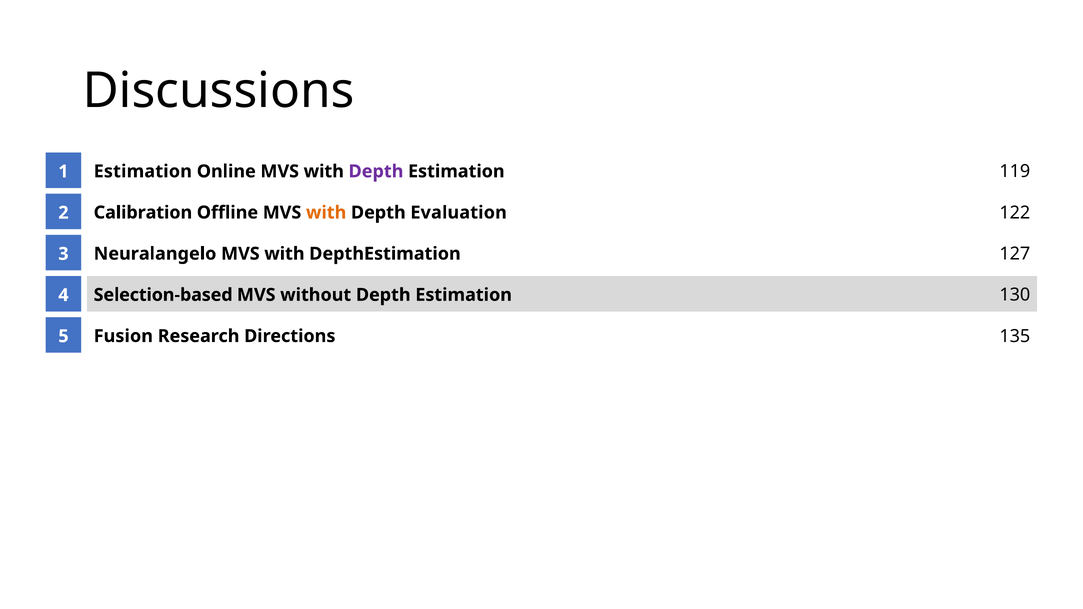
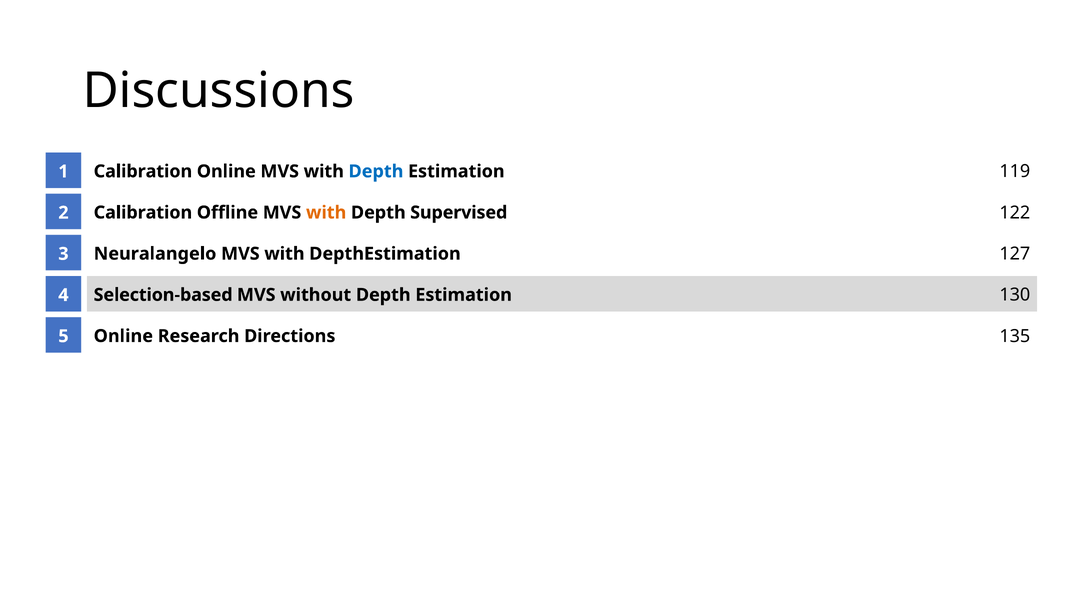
Estimation at (143, 171): Estimation -> Calibration
Depth at (376, 171) colour: purple -> blue
Evaluation: Evaluation -> Supervised
Fusion at (123, 336): Fusion -> Online
